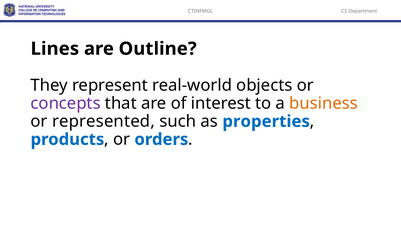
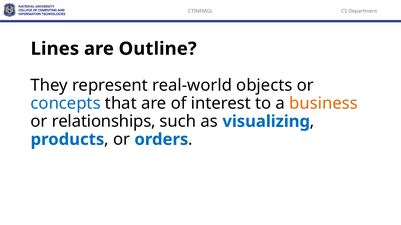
concepts colour: purple -> blue
represented: represented -> relationships
properties: properties -> visualizing
